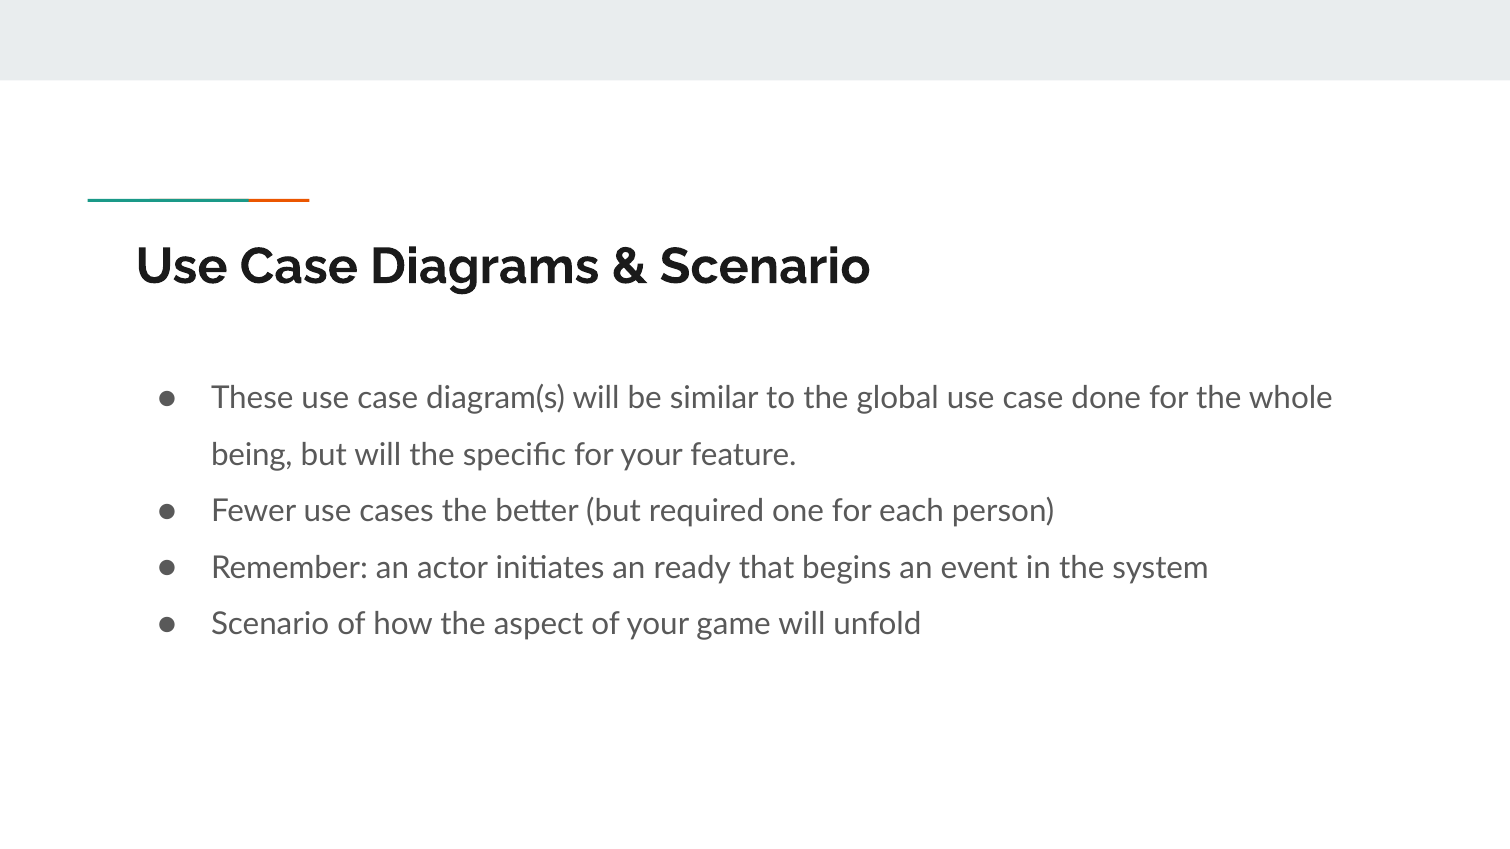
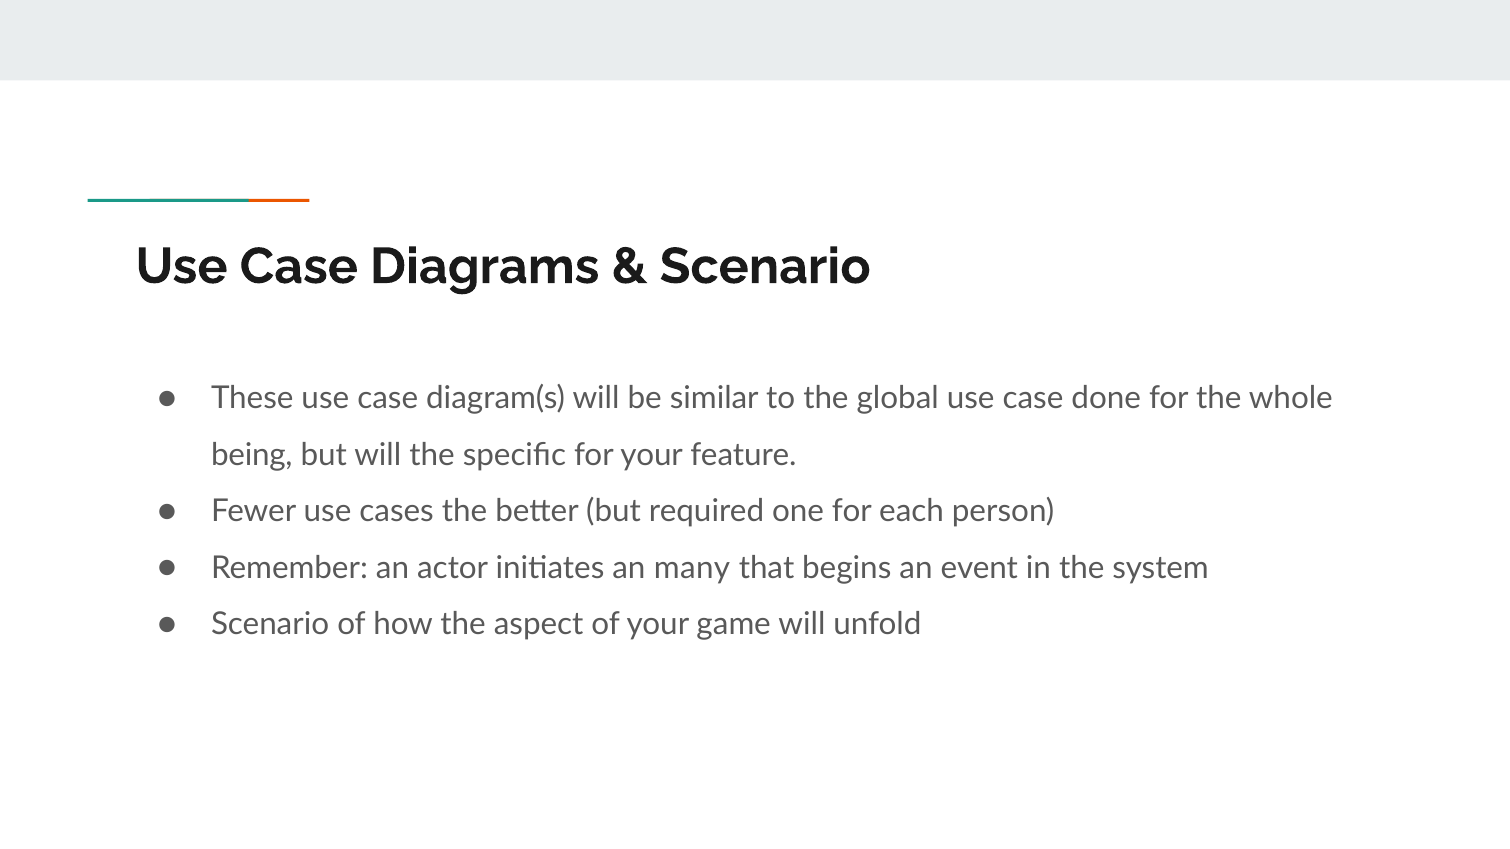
ready: ready -> many
